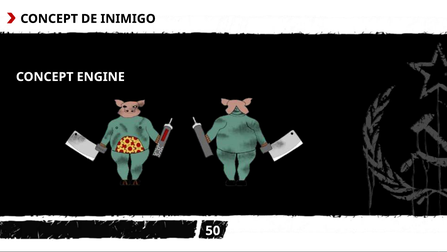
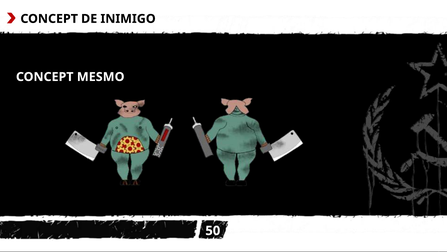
ENGINE: ENGINE -> MESMO
